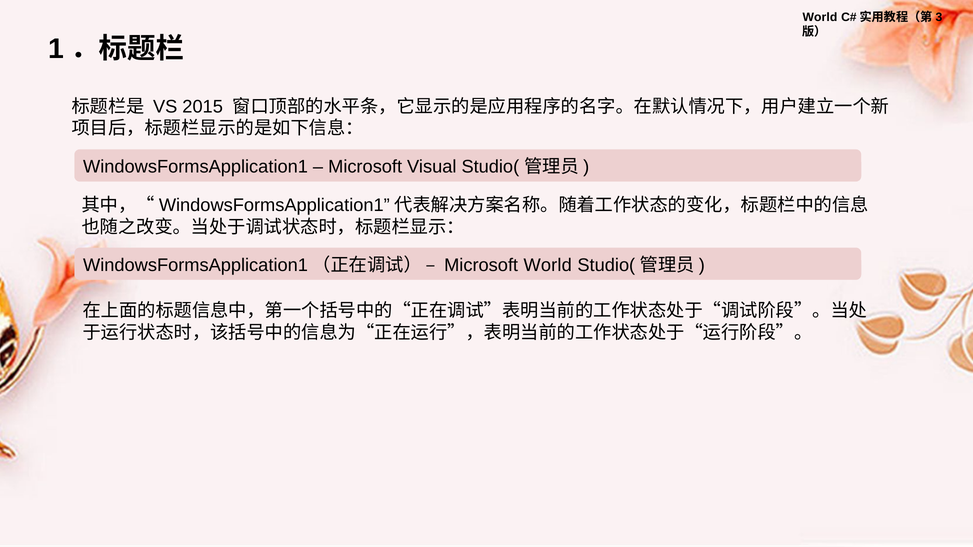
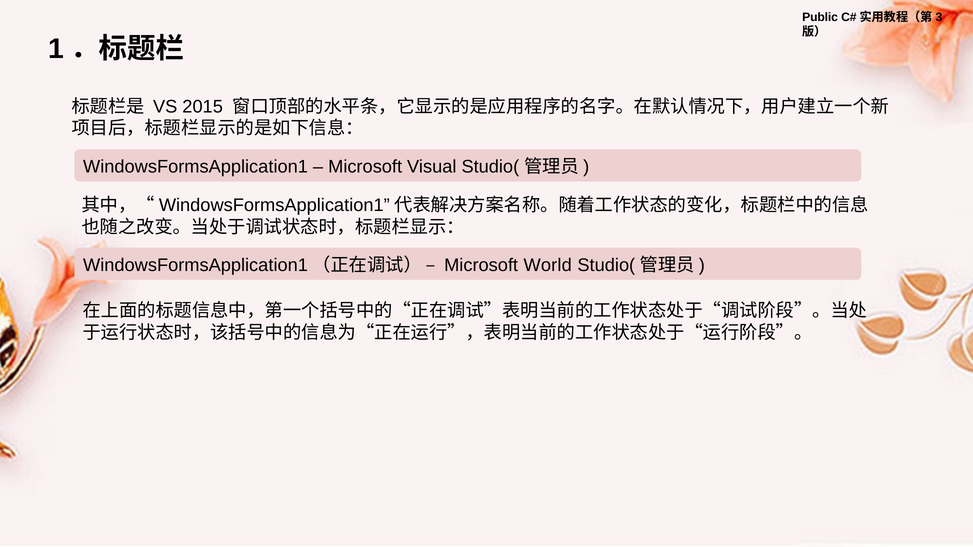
World at (820, 17): World -> Public
